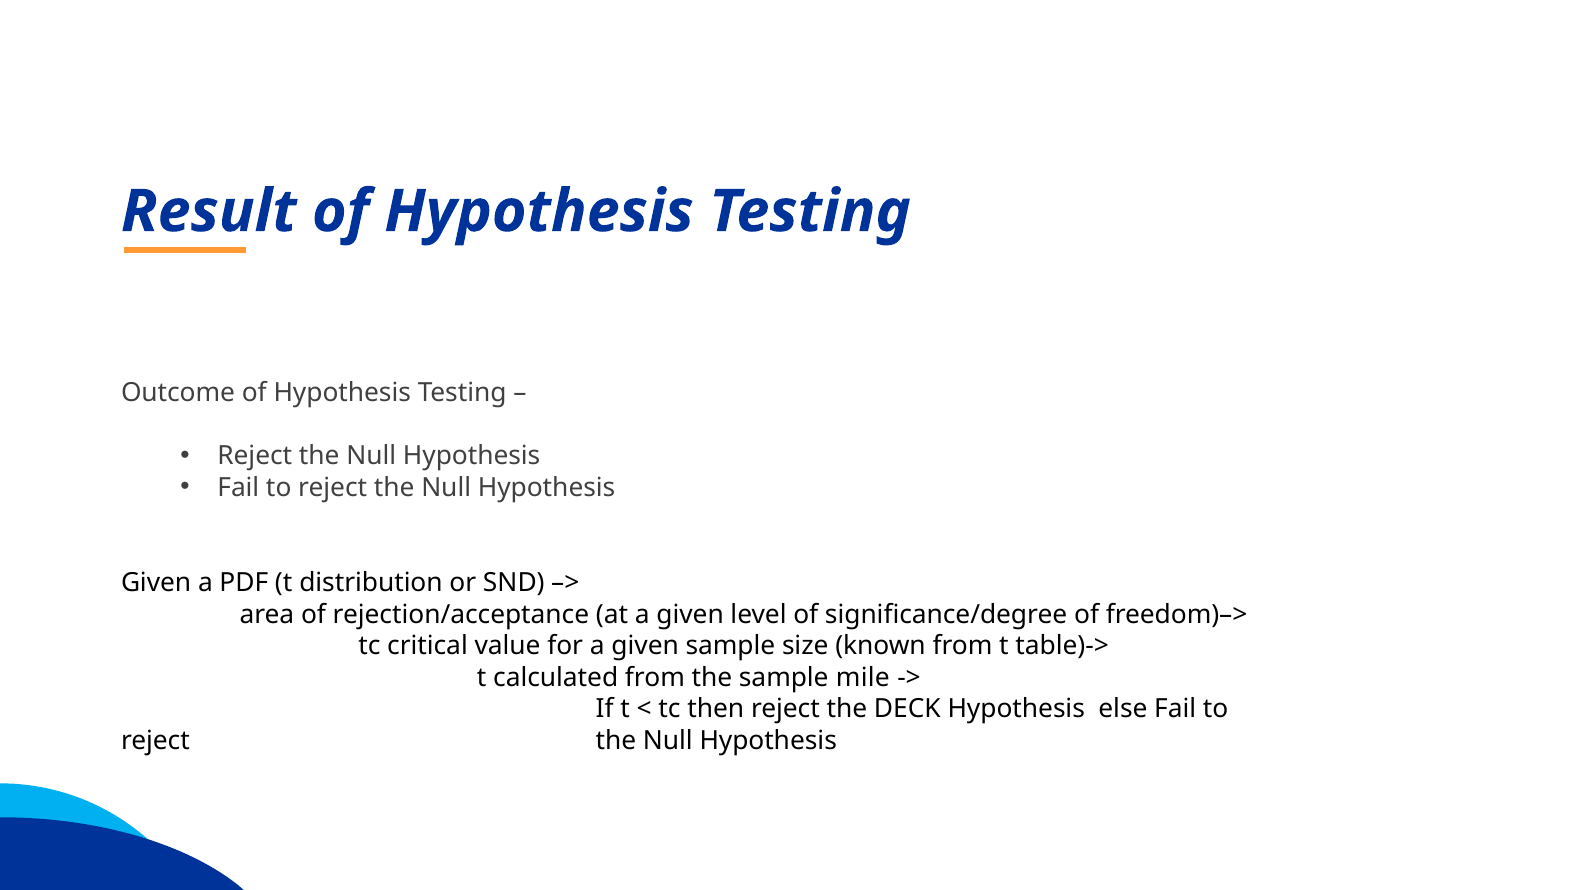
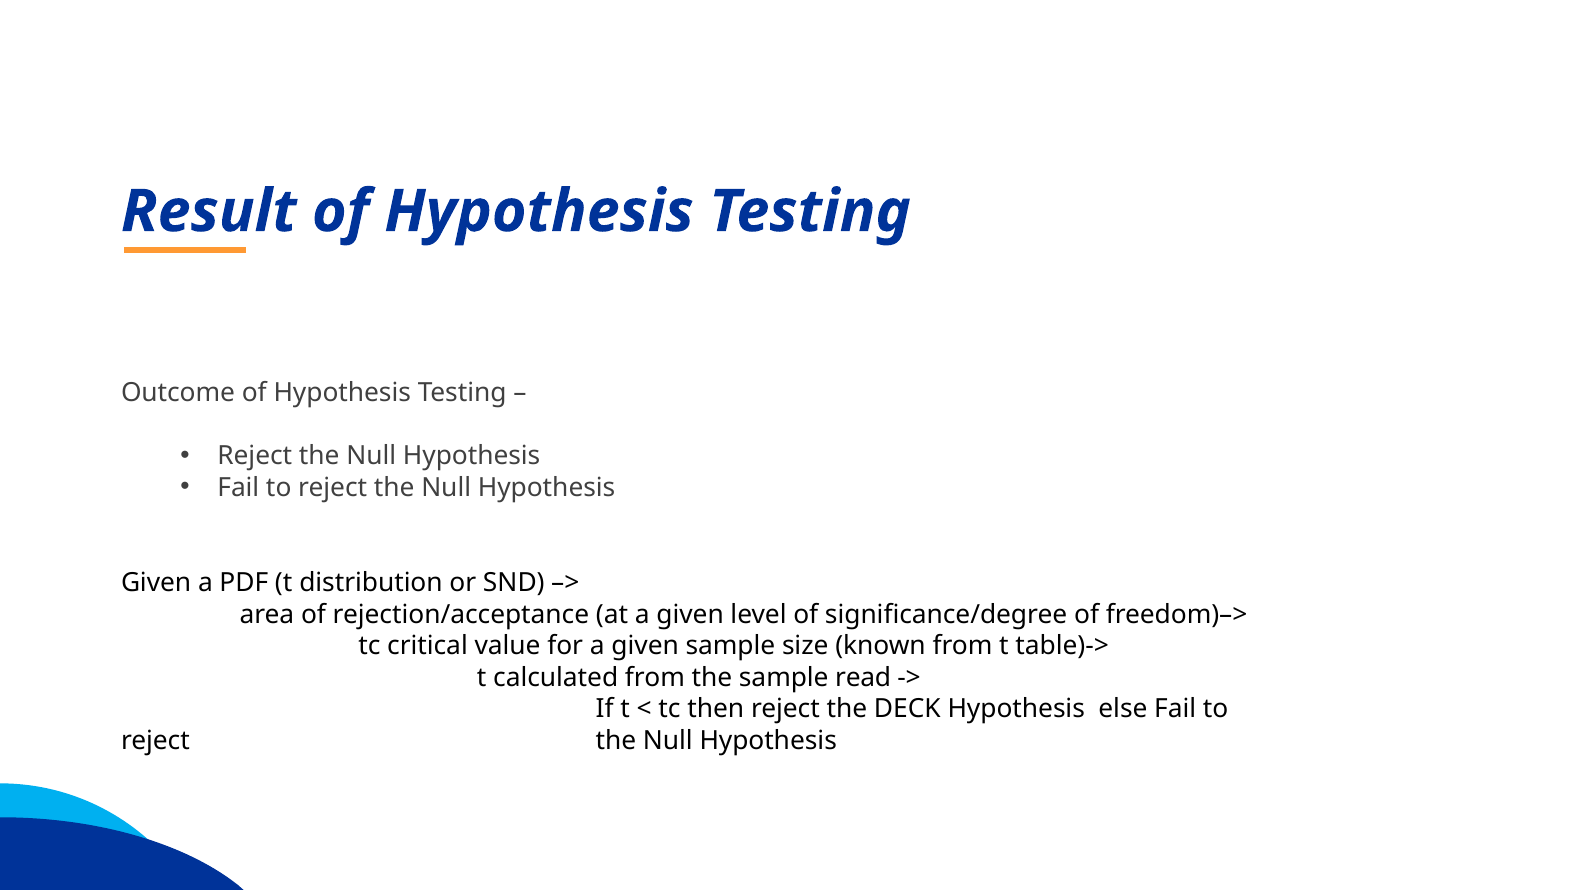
mile: mile -> read
